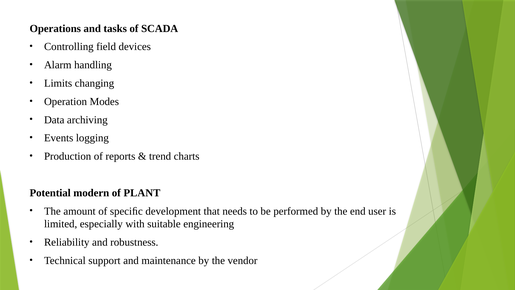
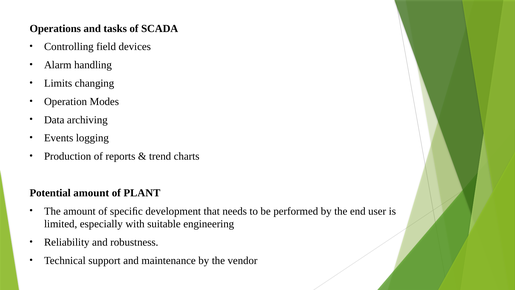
Potential modern: modern -> amount
